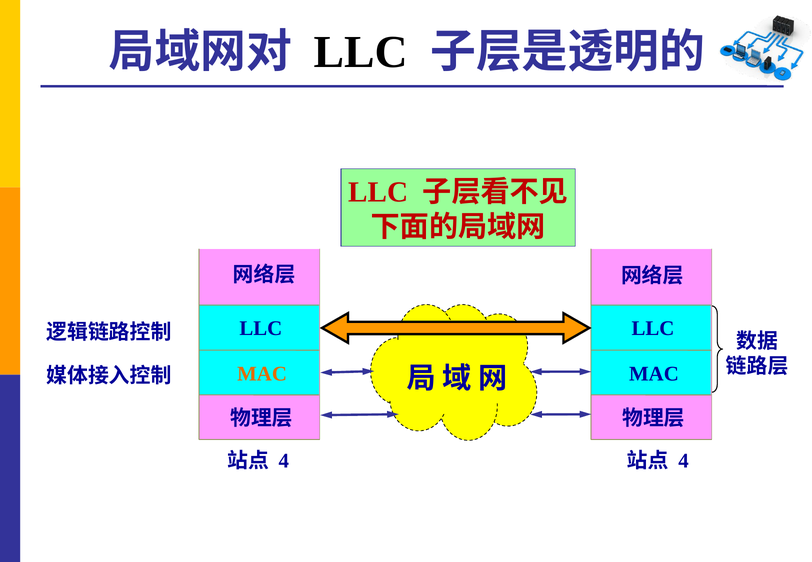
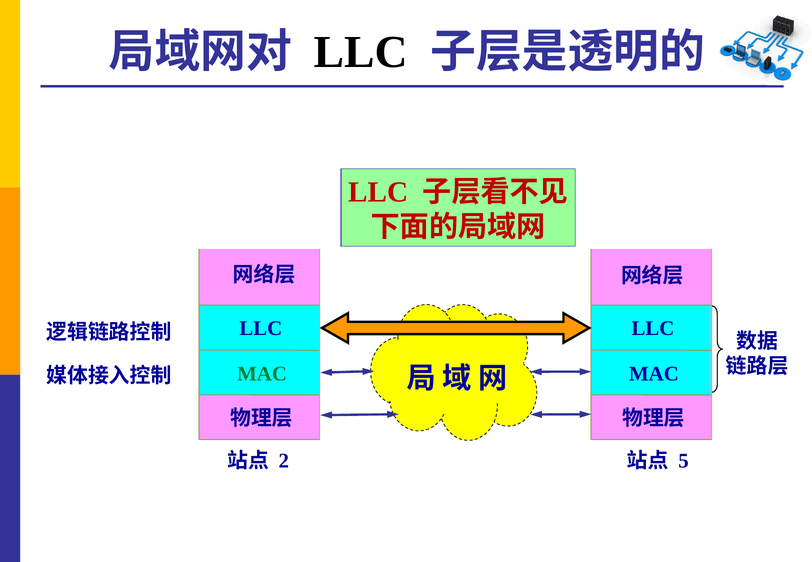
MAC at (262, 374) colour: orange -> green
4 at (284, 461): 4 -> 2
4 at (684, 461): 4 -> 5
